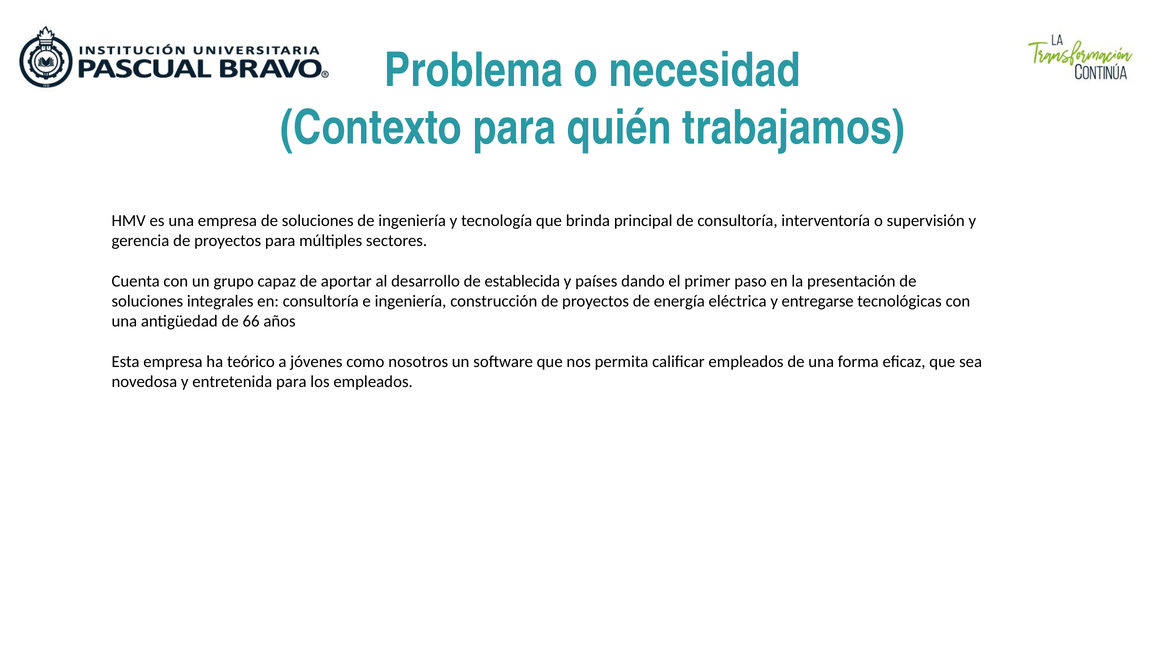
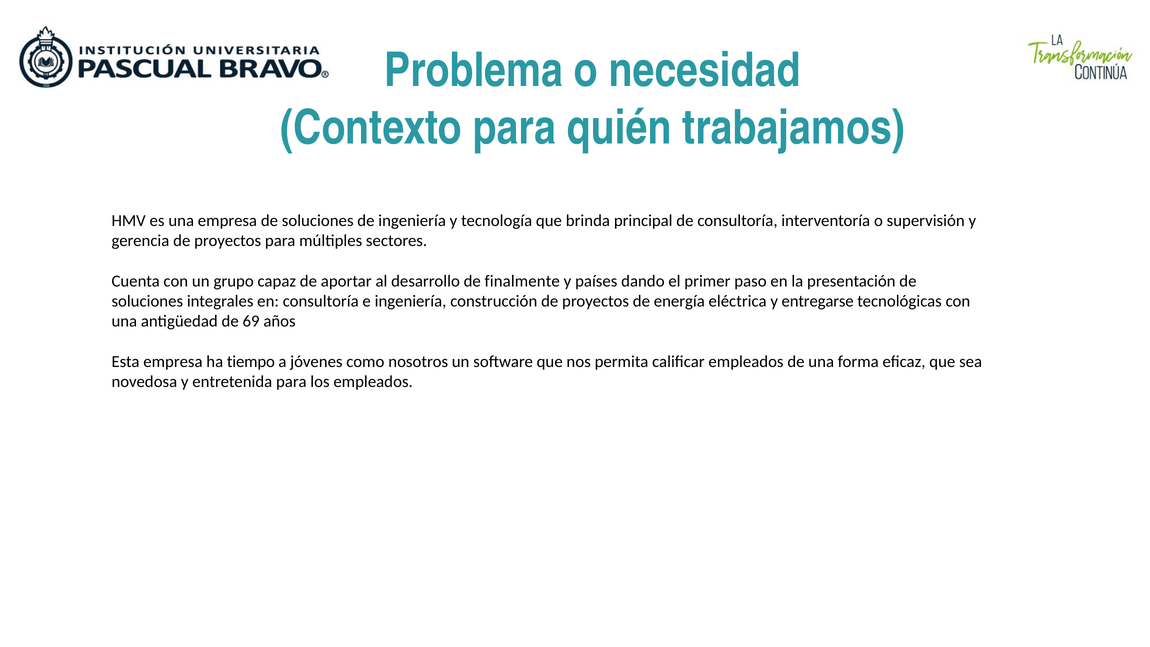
establecida: establecida -> finalmente
66: 66 -> 69
teórico: teórico -> tiempo
